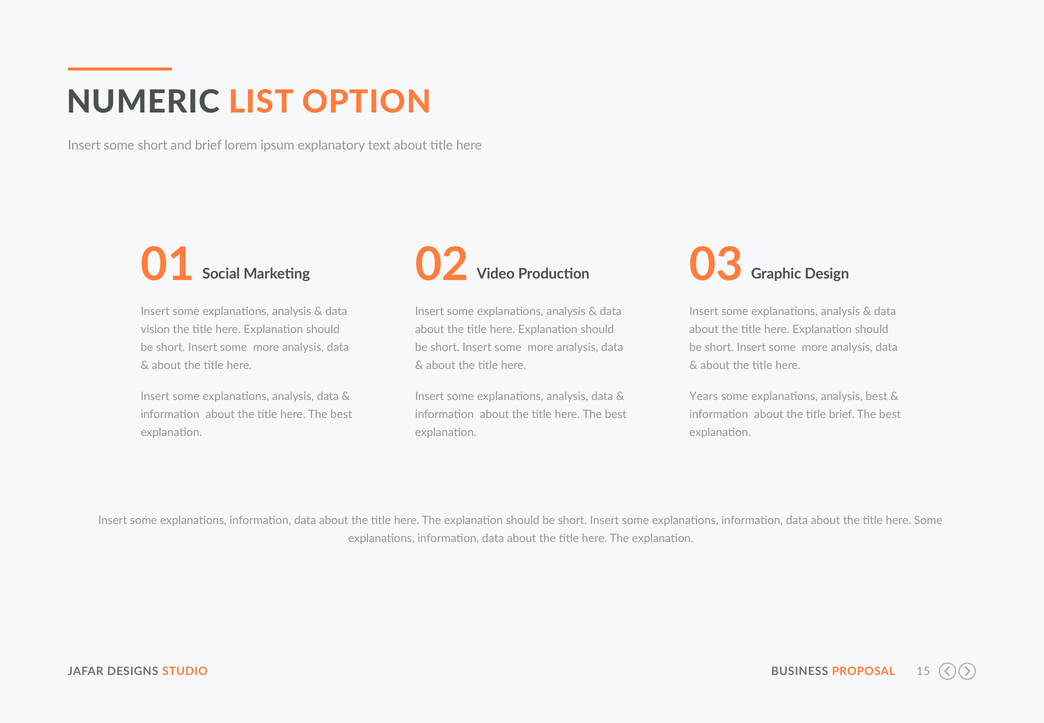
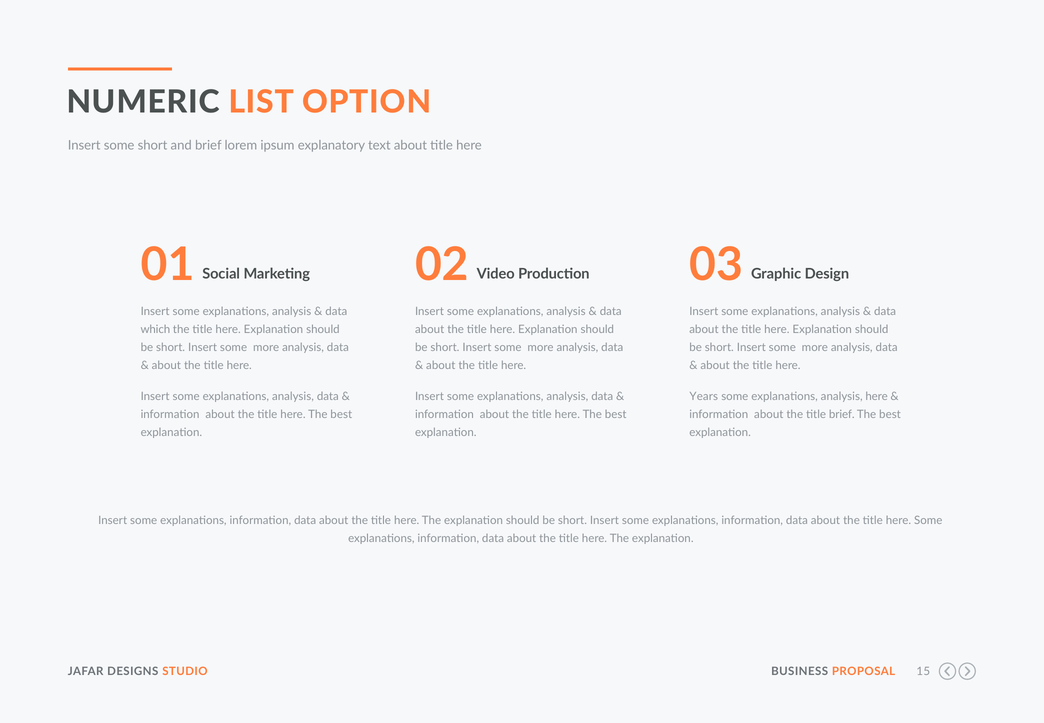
vision: vision -> which
analysis best: best -> here
